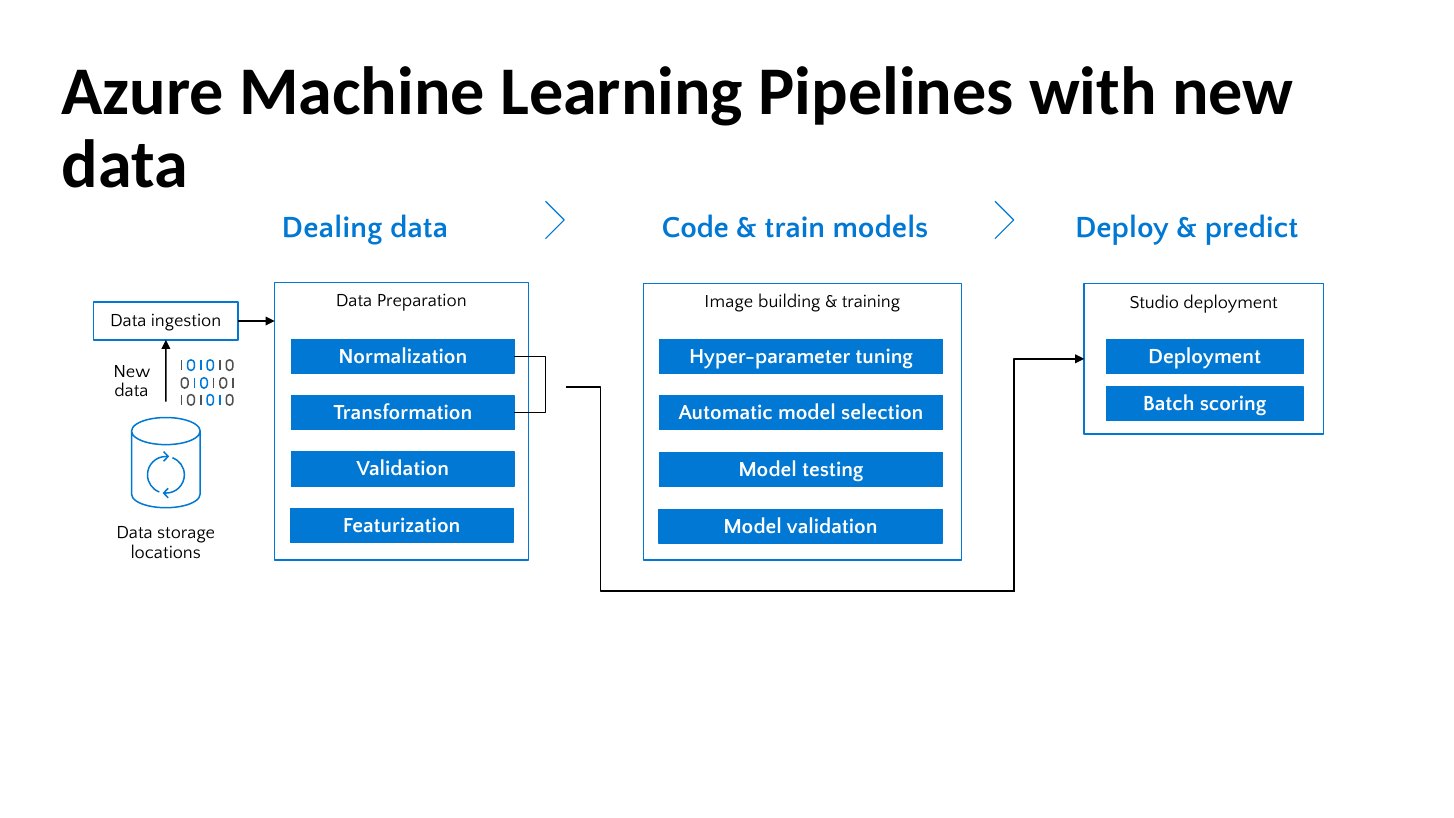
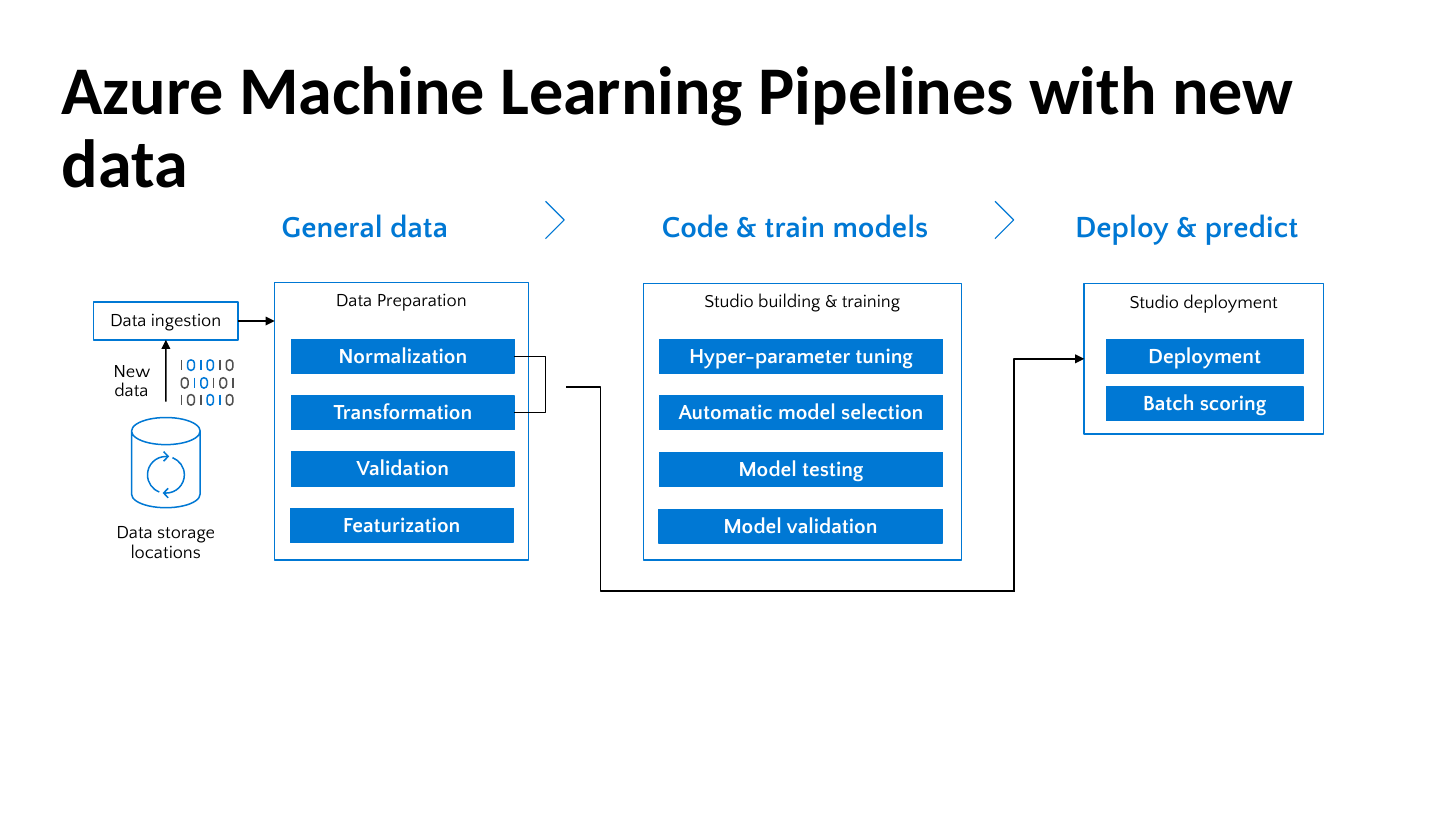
Dealing: Dealing -> General
Preparation Image: Image -> Studio
